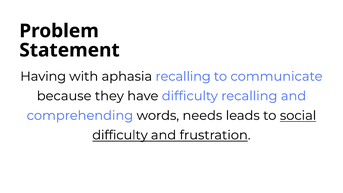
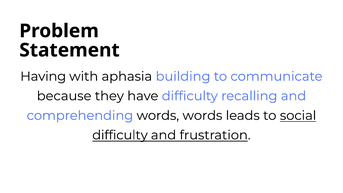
aphasia recalling: recalling -> building
words needs: needs -> words
